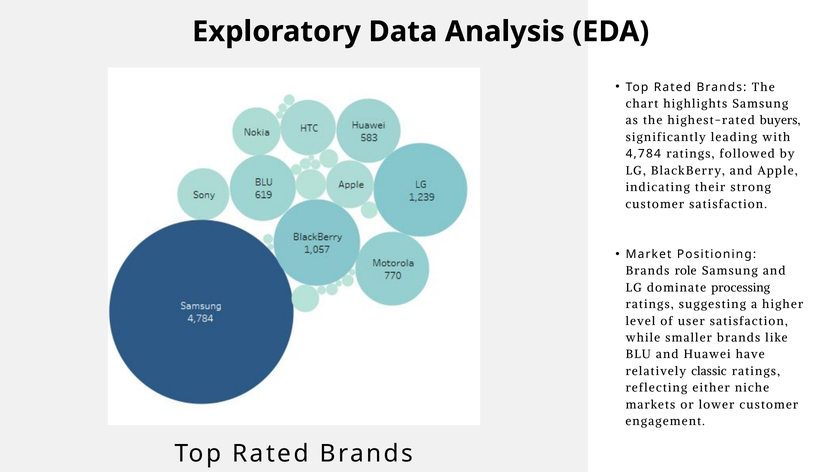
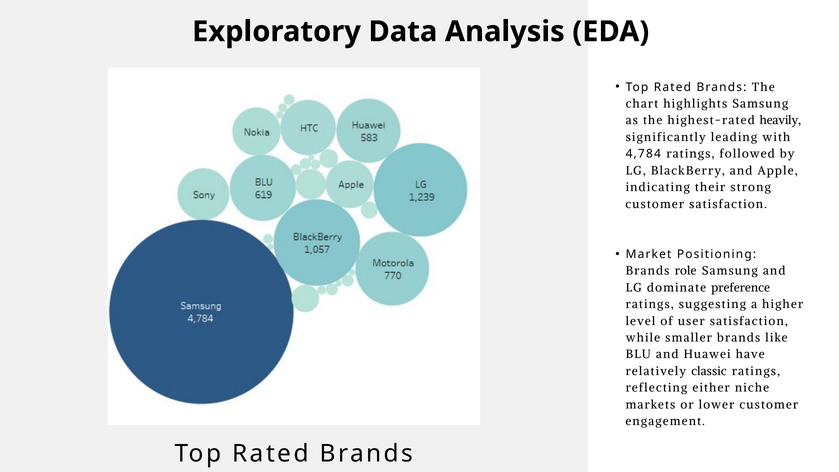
buyers: buyers -> heavily
processing: processing -> preference
